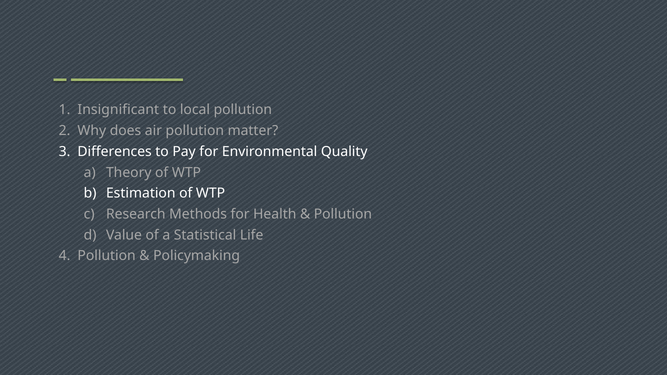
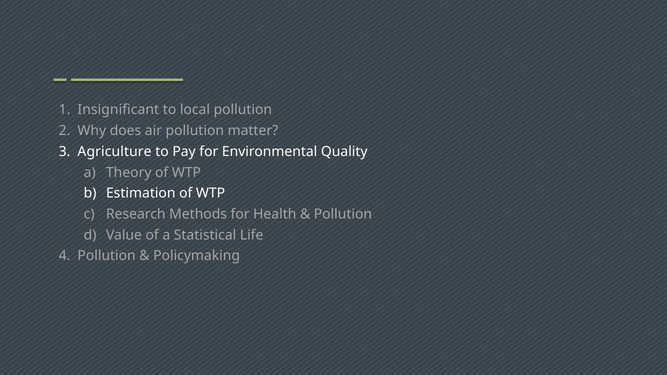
Differences: Differences -> Agriculture
